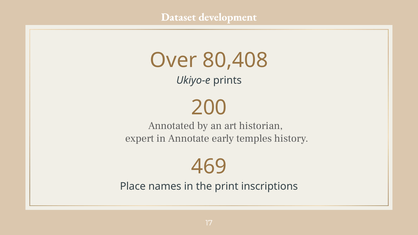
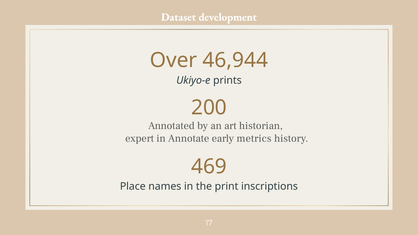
80,408: 80,408 -> 46,944
temples: temples -> metrics
